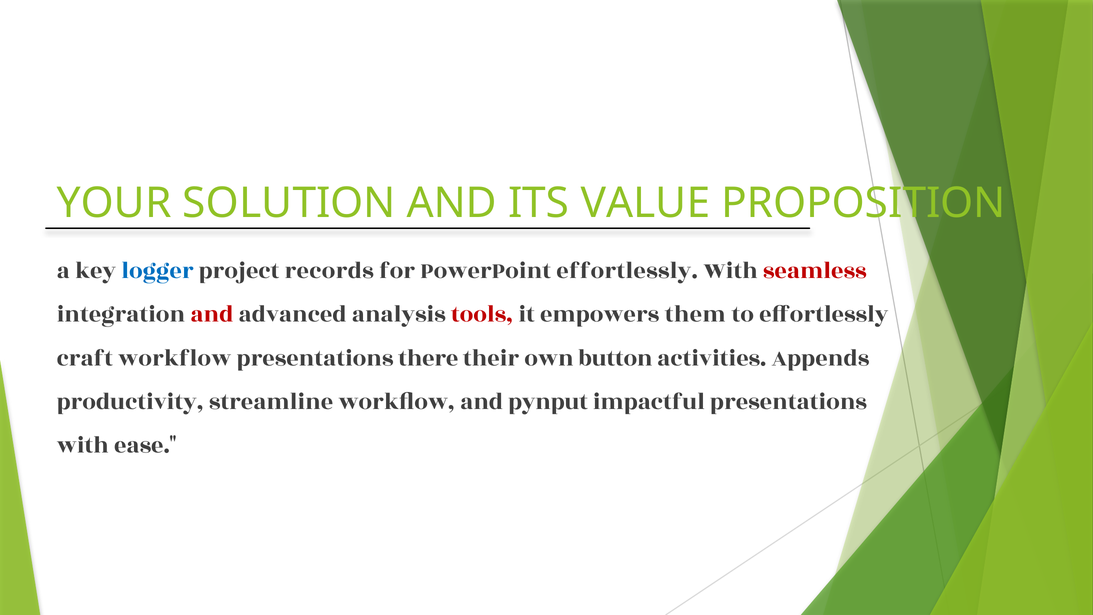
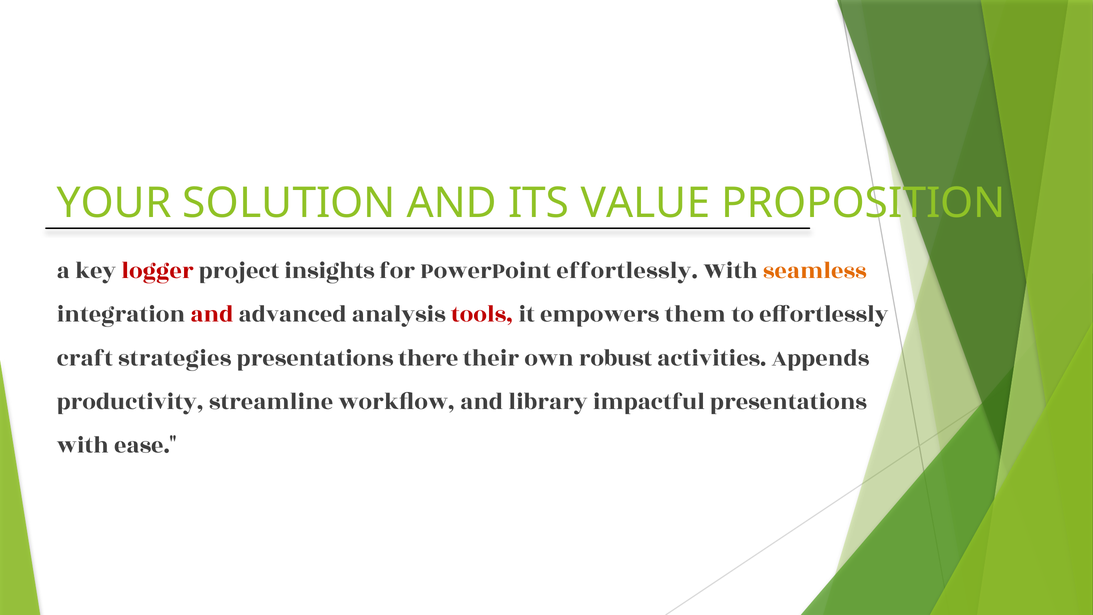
logger colour: blue -> red
records: records -> insights
seamless colour: red -> orange
craft workflow: workflow -> strategies
button: button -> robust
pynput: pynput -> library
